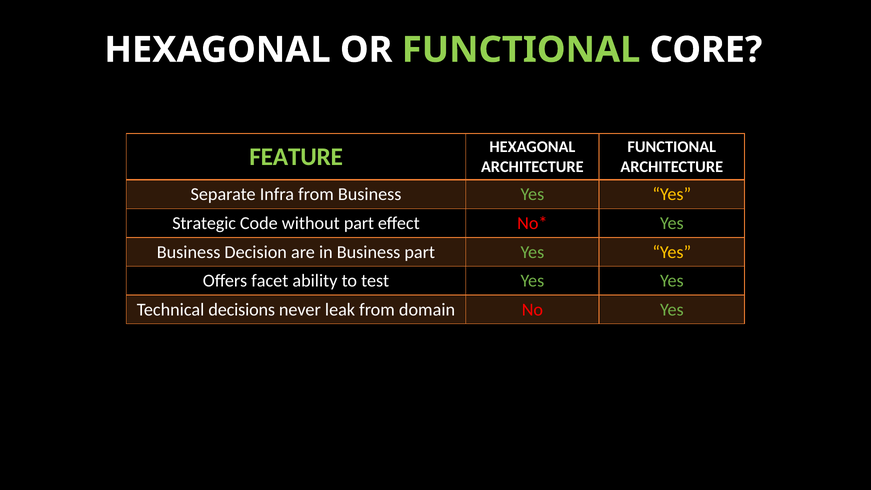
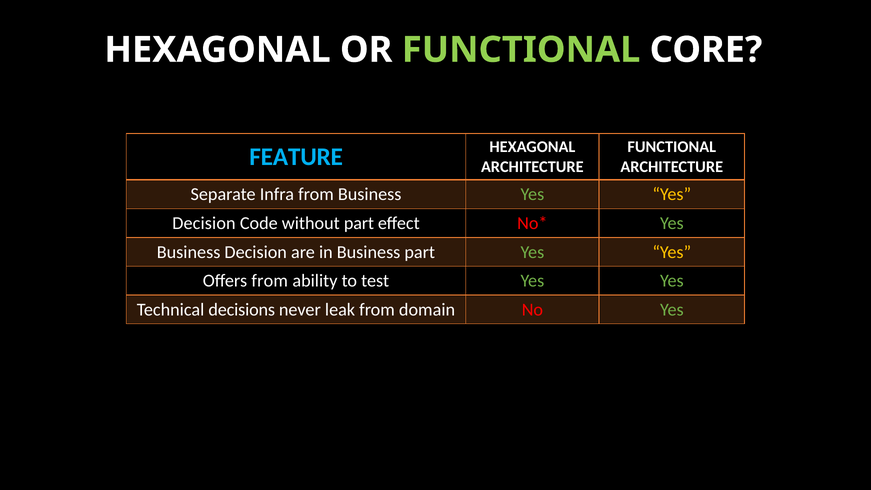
FEATURE colour: light green -> light blue
Strategic at (204, 223): Strategic -> Decision
Offers facet: facet -> from
